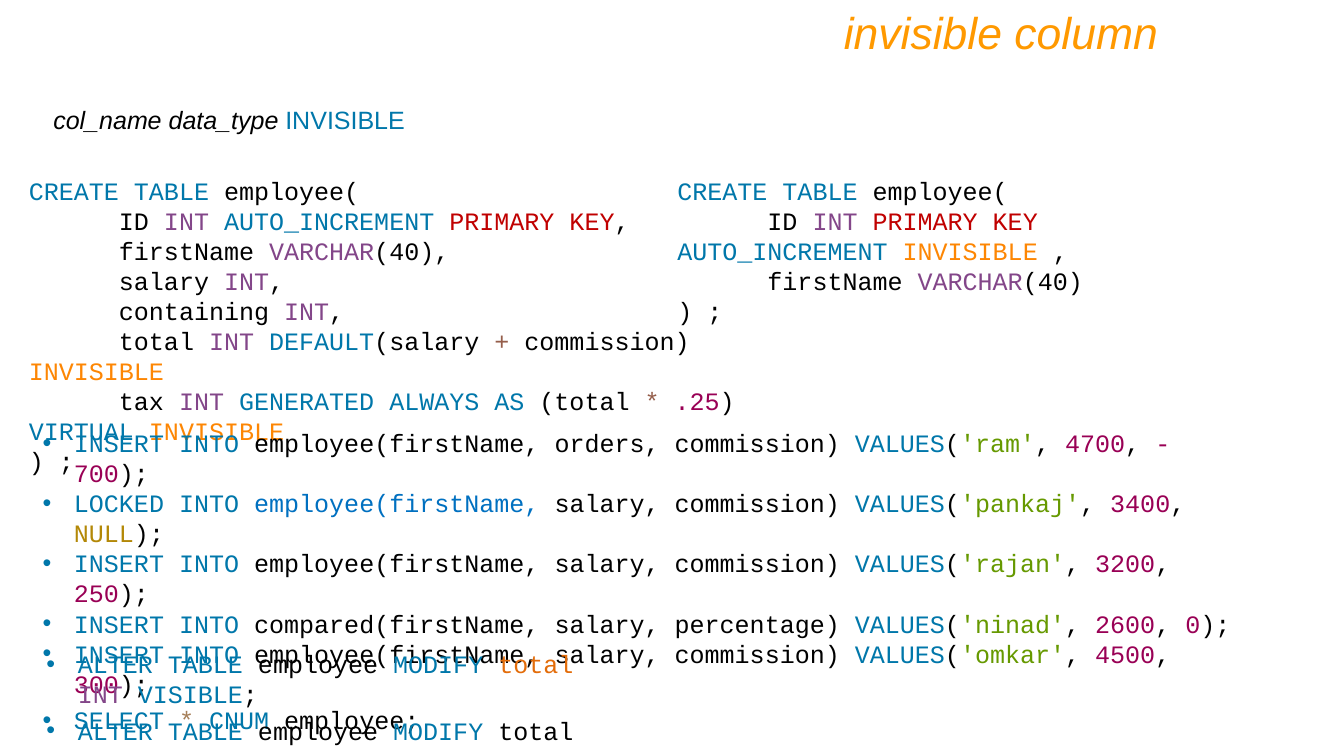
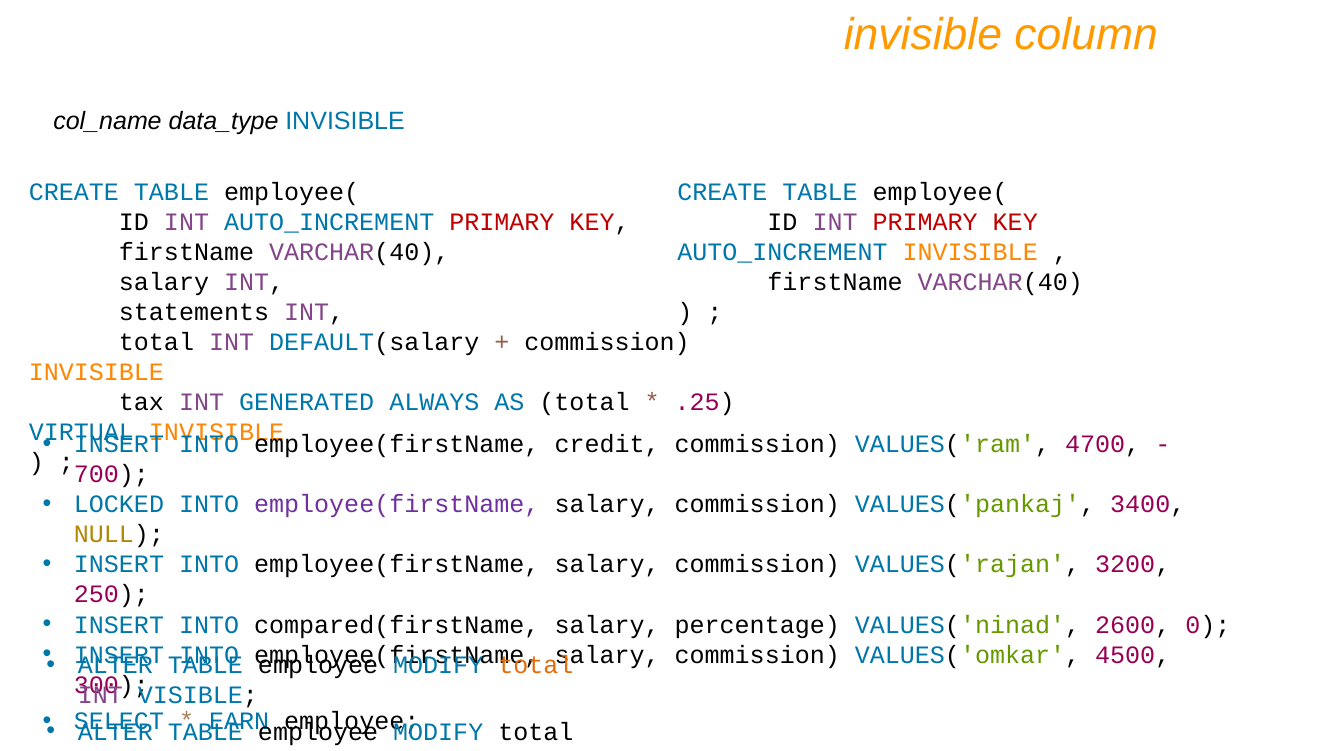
containing: containing -> statements
orders: orders -> credit
employee(firstName at (397, 505) colour: blue -> purple
CNUM: CNUM -> EARN
